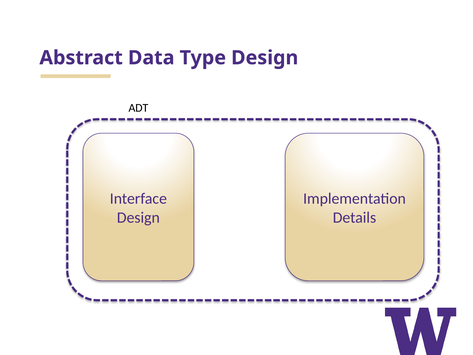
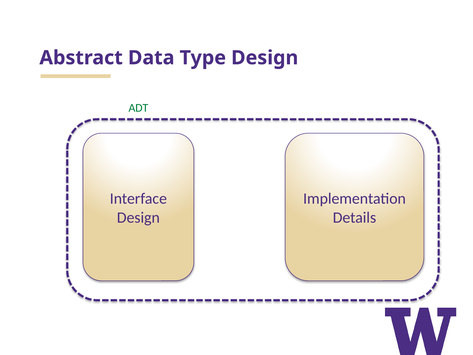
ADT colour: black -> green
